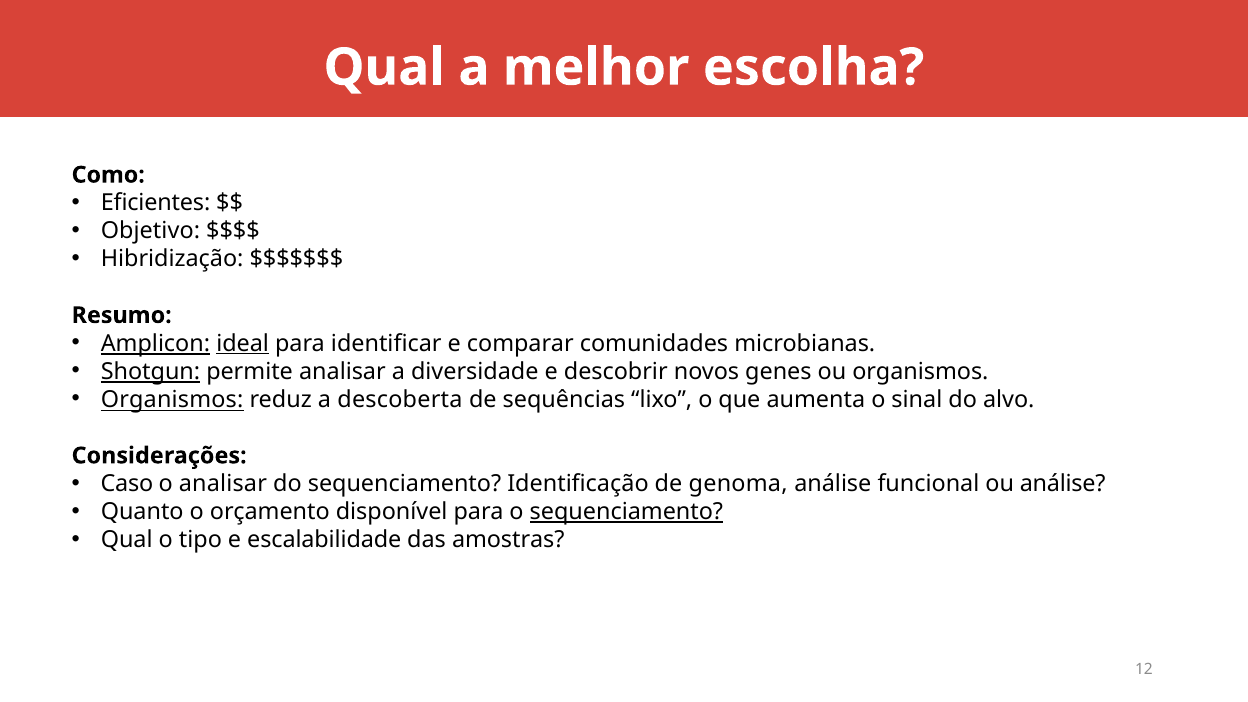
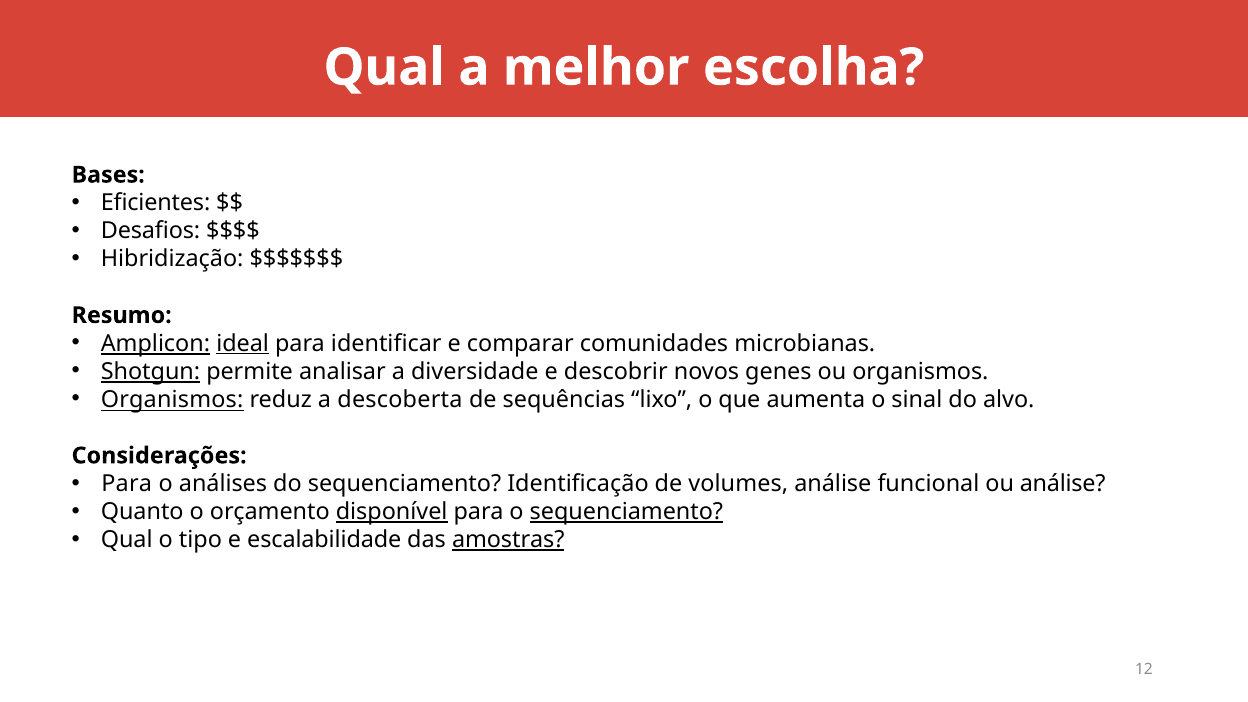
Como: Como -> Bases
Objetivo: Objetivo -> Desafios
Caso at (127, 484): Caso -> Para
o analisar: analisar -> análises
genoma: genoma -> volumes
disponível underline: none -> present
amostras underline: none -> present
